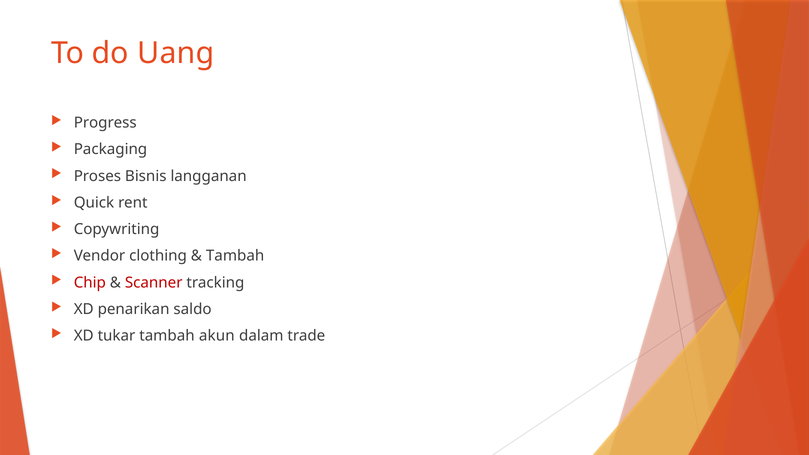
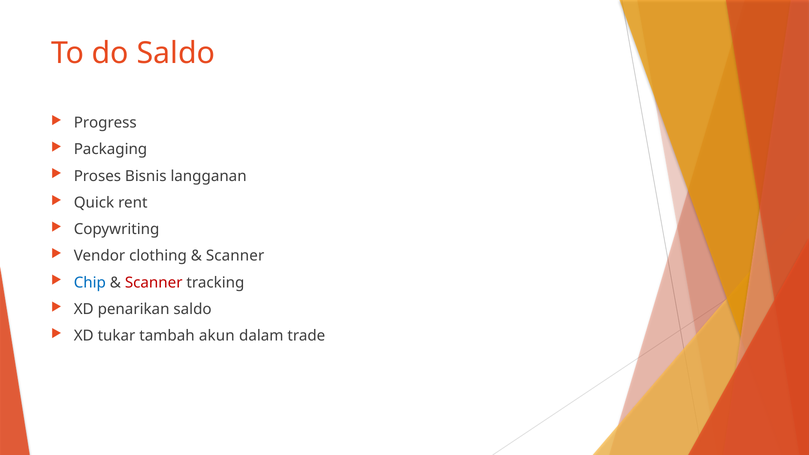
do Uang: Uang -> Saldo
Tambah at (235, 256): Tambah -> Scanner
Chip colour: red -> blue
